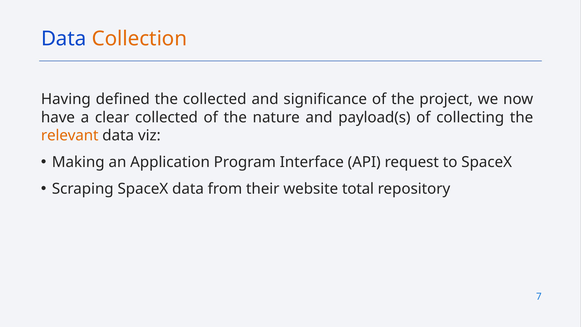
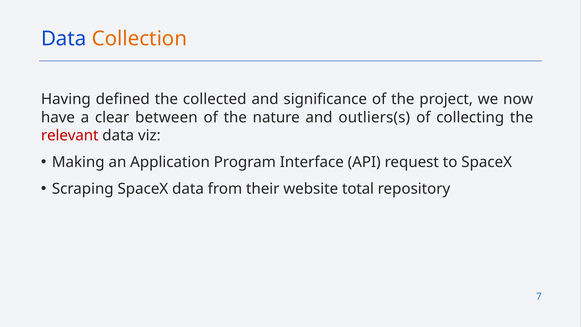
clear collected: collected -> between
payload(s: payload(s -> outliers(s
relevant colour: orange -> red
